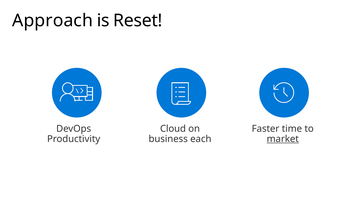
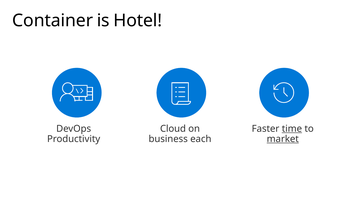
Approach: Approach -> Container
Reset: Reset -> Hotel
time underline: none -> present
